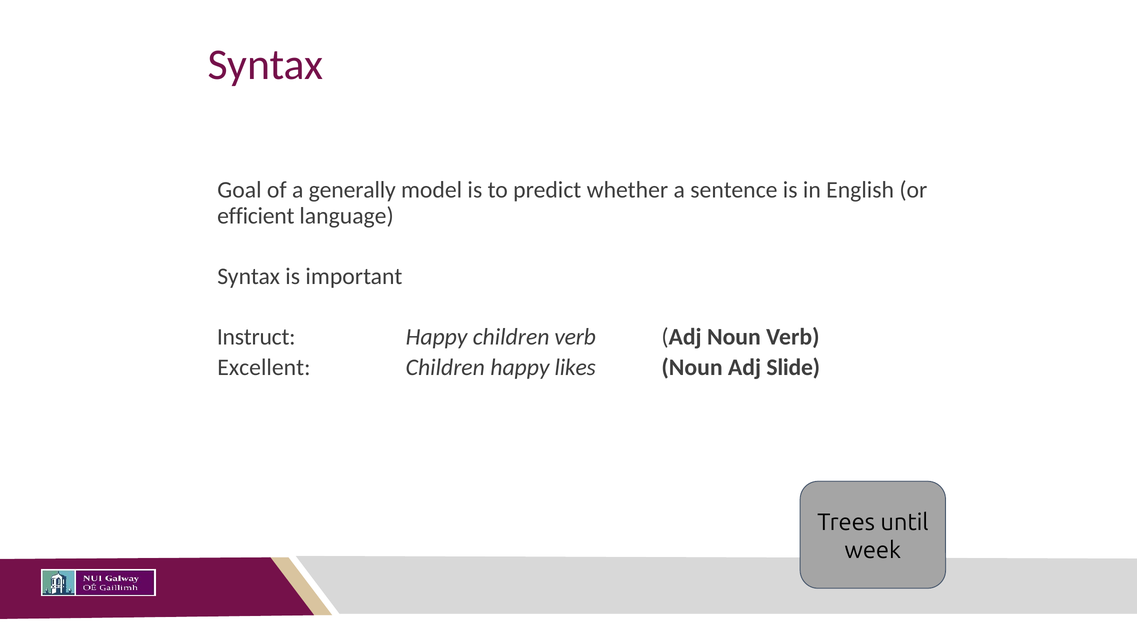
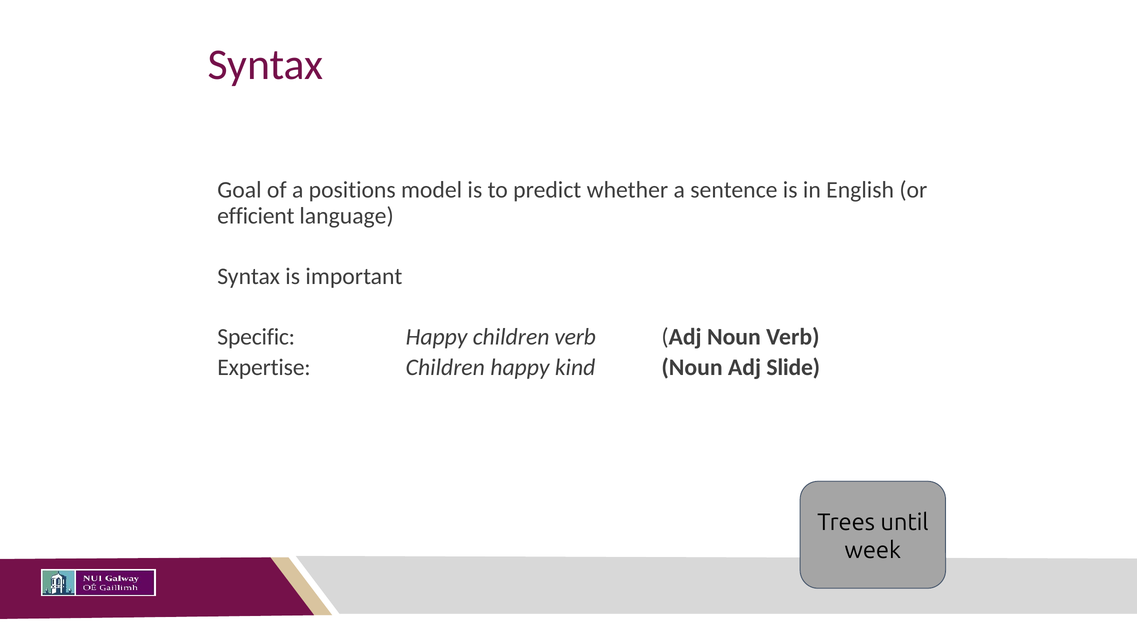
generally: generally -> positions
Instruct: Instruct -> Specific
Excellent: Excellent -> Expertise
likes: likes -> kind
